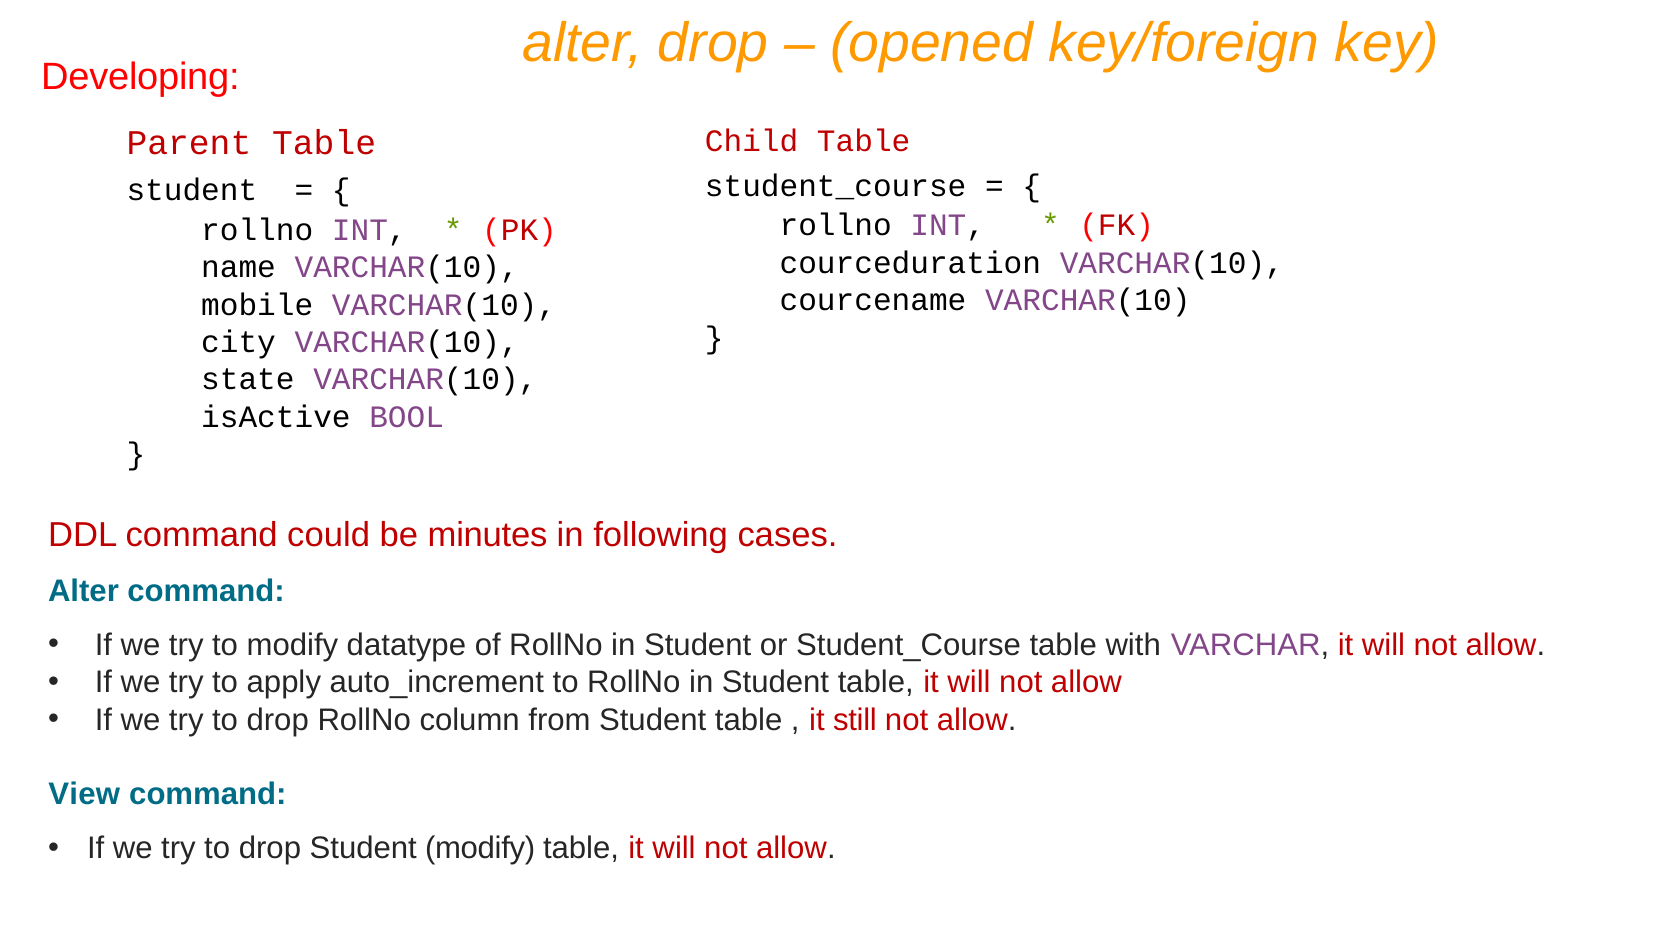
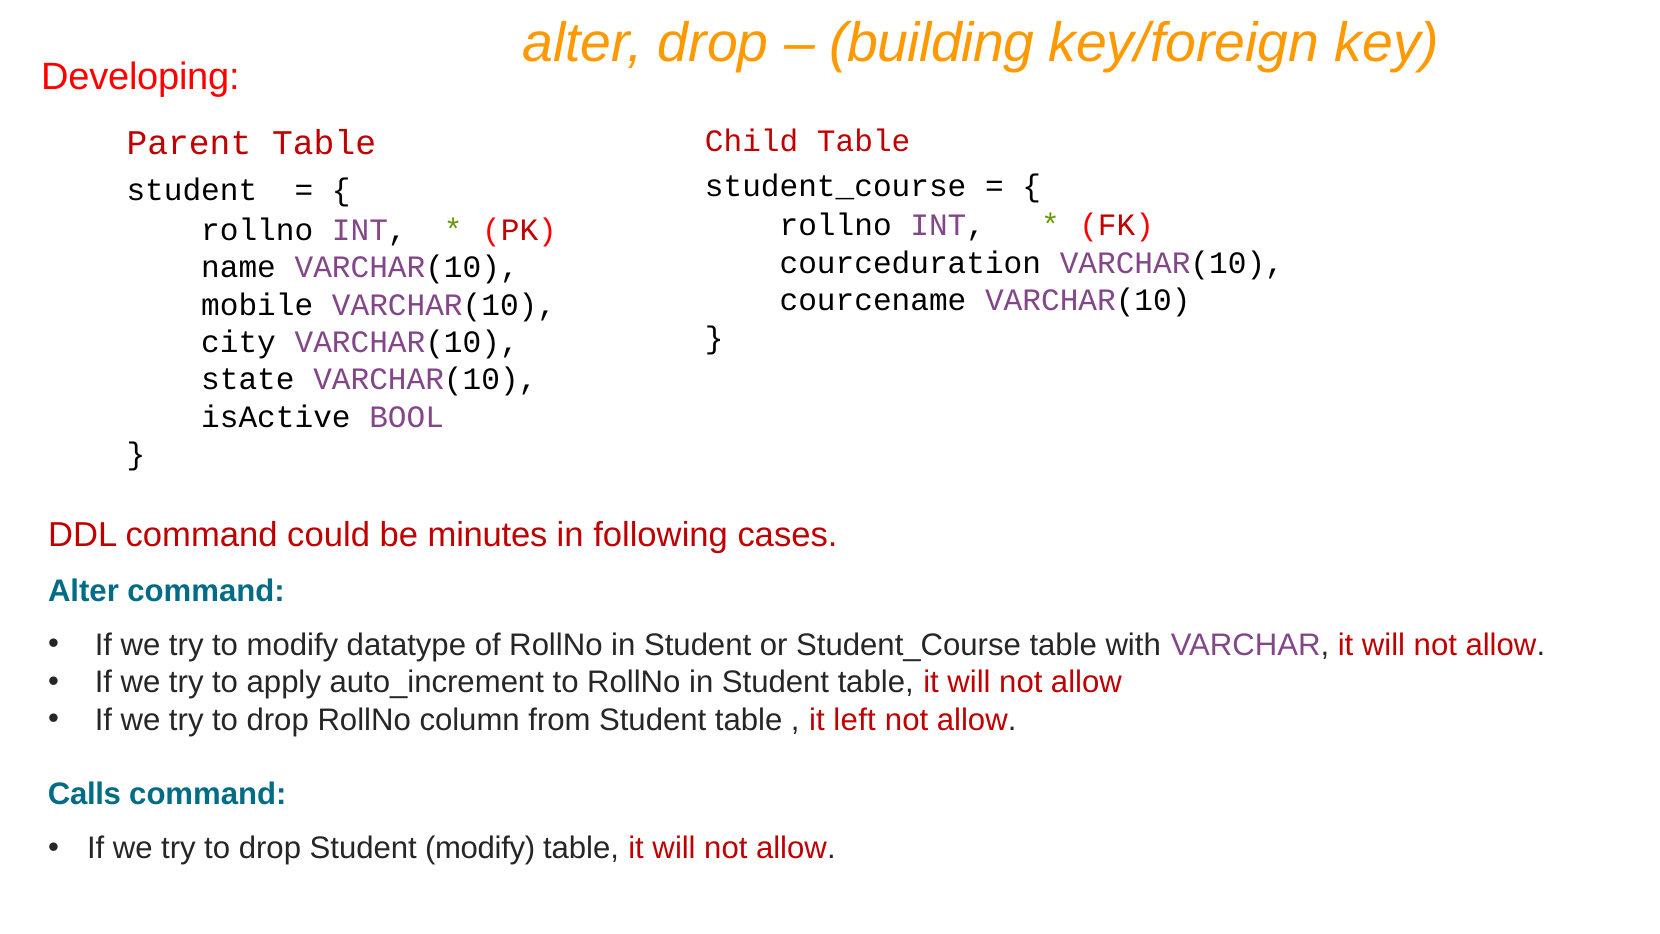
opened: opened -> building
still: still -> left
View: View -> Calls
